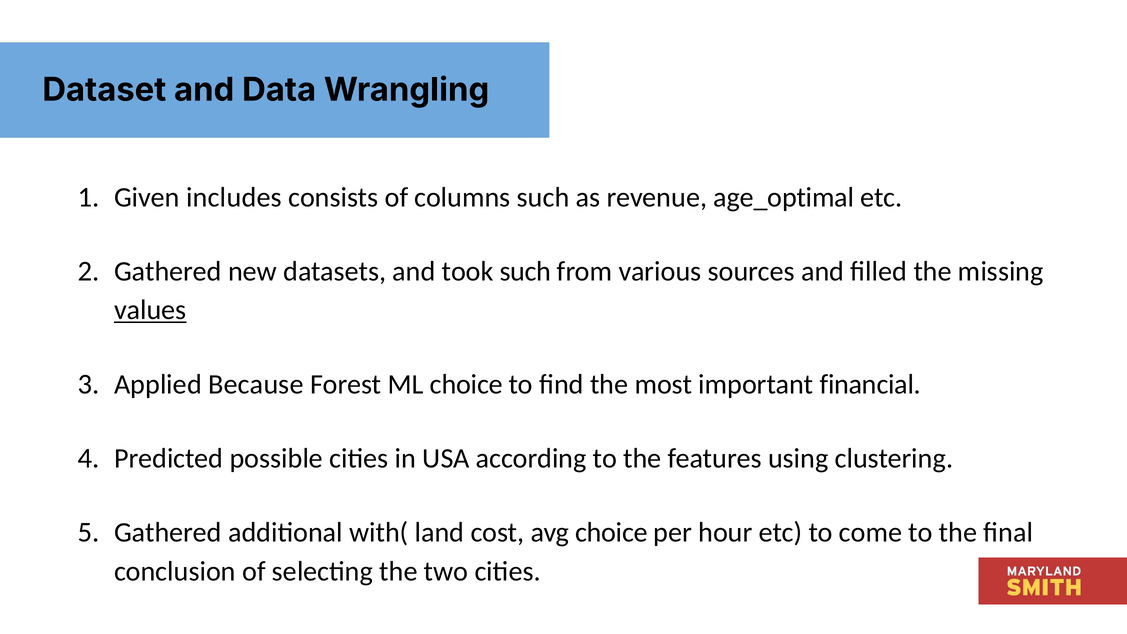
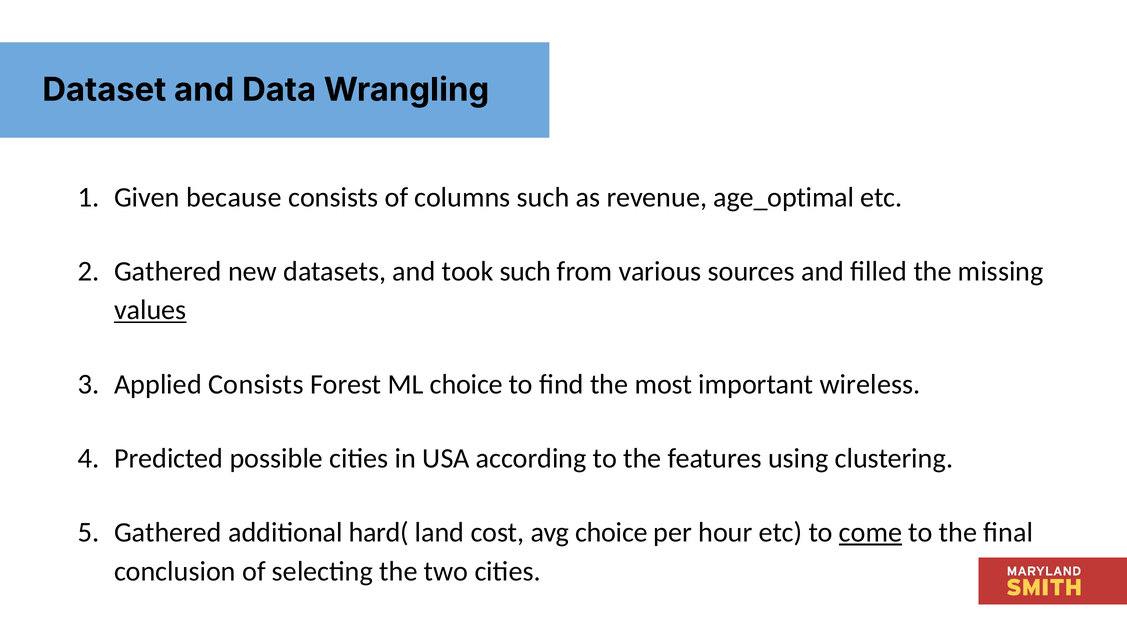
includes: includes -> because
Applied Because: Because -> Consists
financial: financial -> wireless
with(: with( -> hard(
come underline: none -> present
